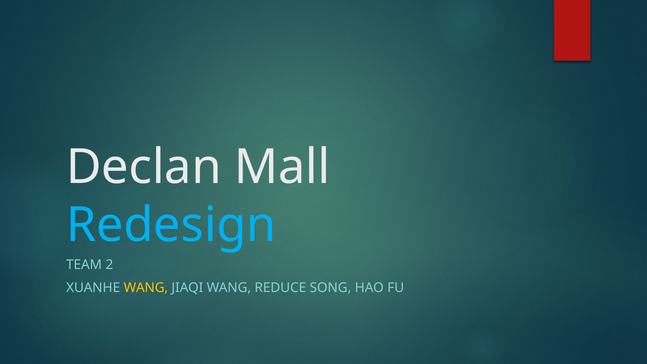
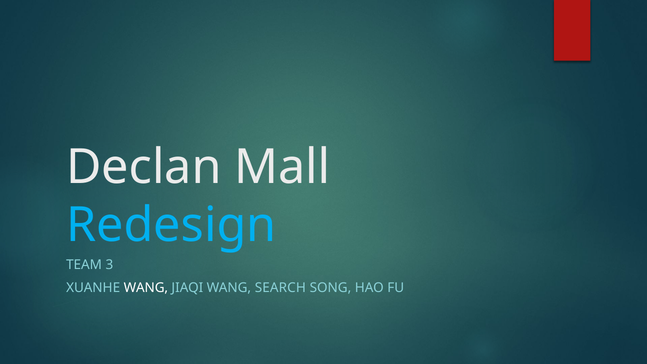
2: 2 -> 3
WANG at (146, 288) colour: yellow -> white
REDUCE: REDUCE -> SEARCH
